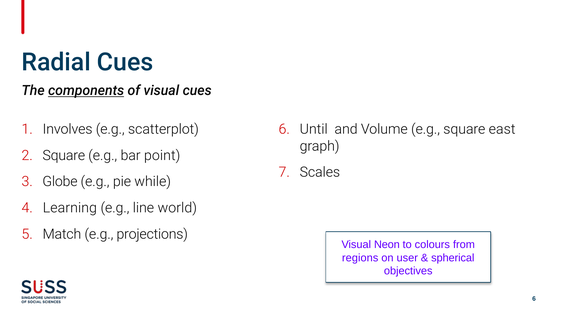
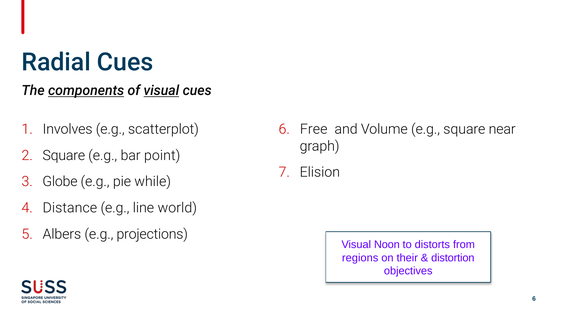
visual at (161, 91) underline: none -> present
Until: Until -> Free
east: east -> near
Scales: Scales -> Elision
Learning: Learning -> Distance
Match: Match -> Albers
Neon: Neon -> Noon
colours: colours -> distorts
user: user -> their
spherical: spherical -> distortion
